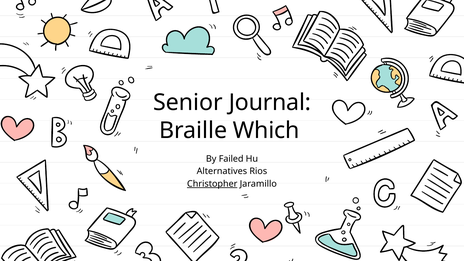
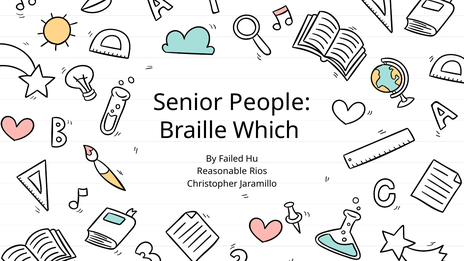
Journal: Journal -> People
Alternatives: Alternatives -> Reasonable
Christopher underline: present -> none
